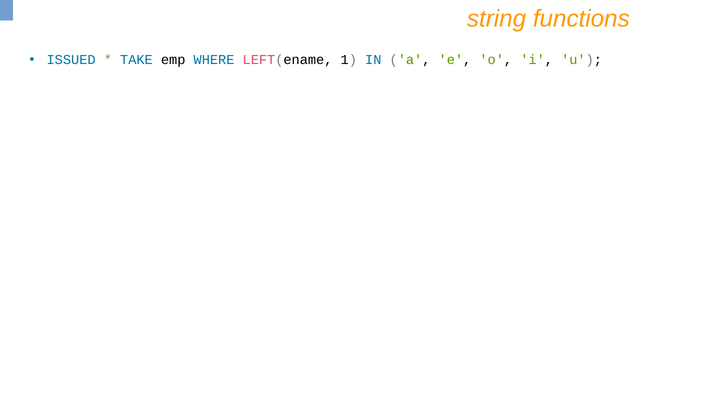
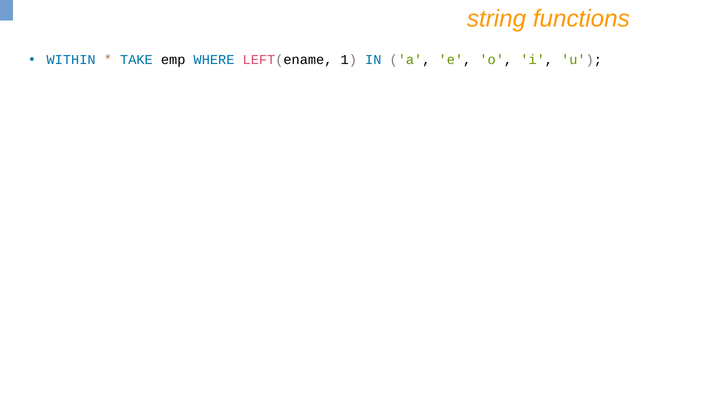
ISSUED: ISSUED -> WITHIN
